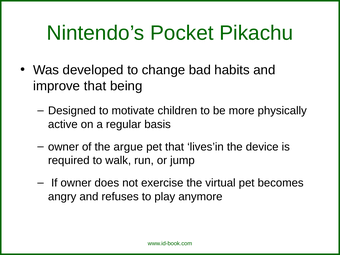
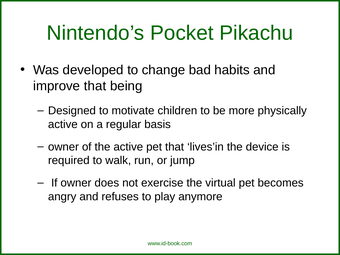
the argue: argue -> active
